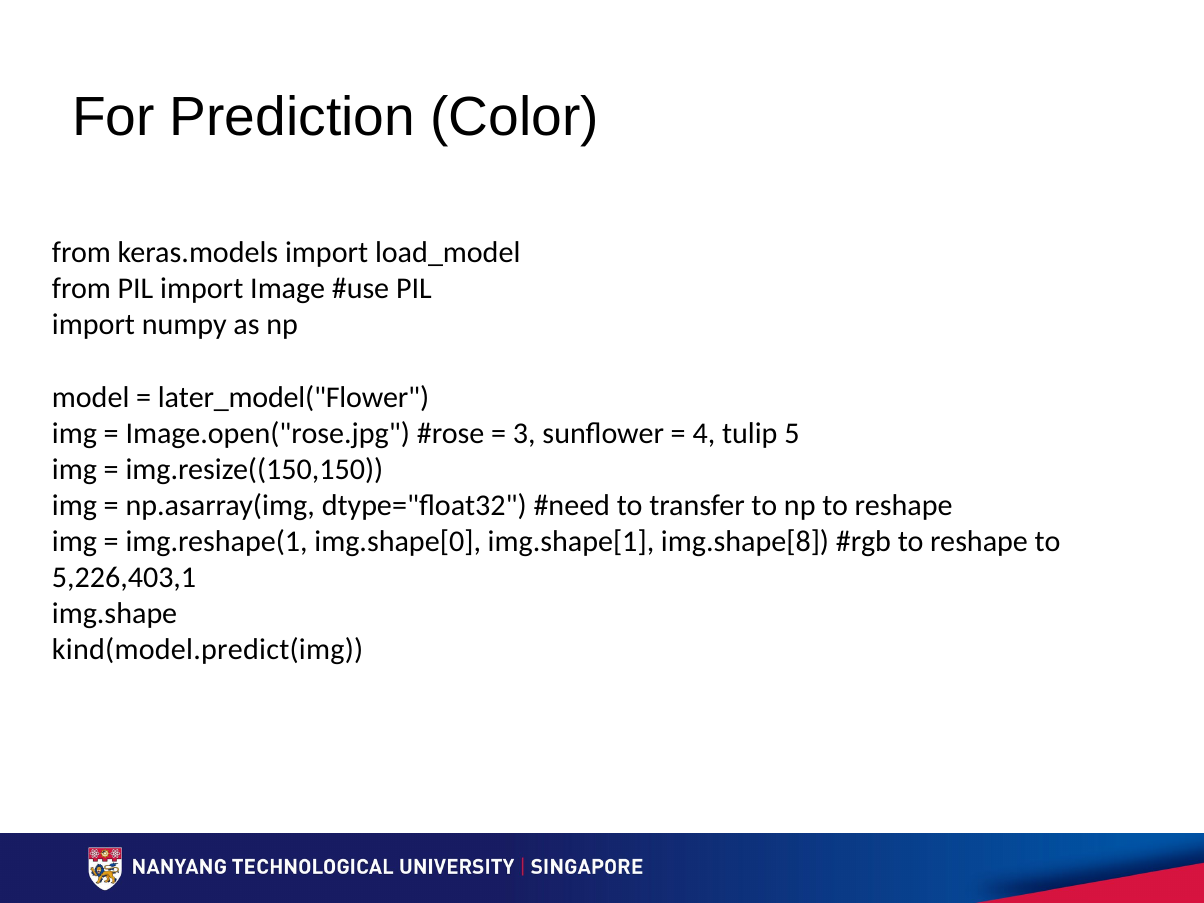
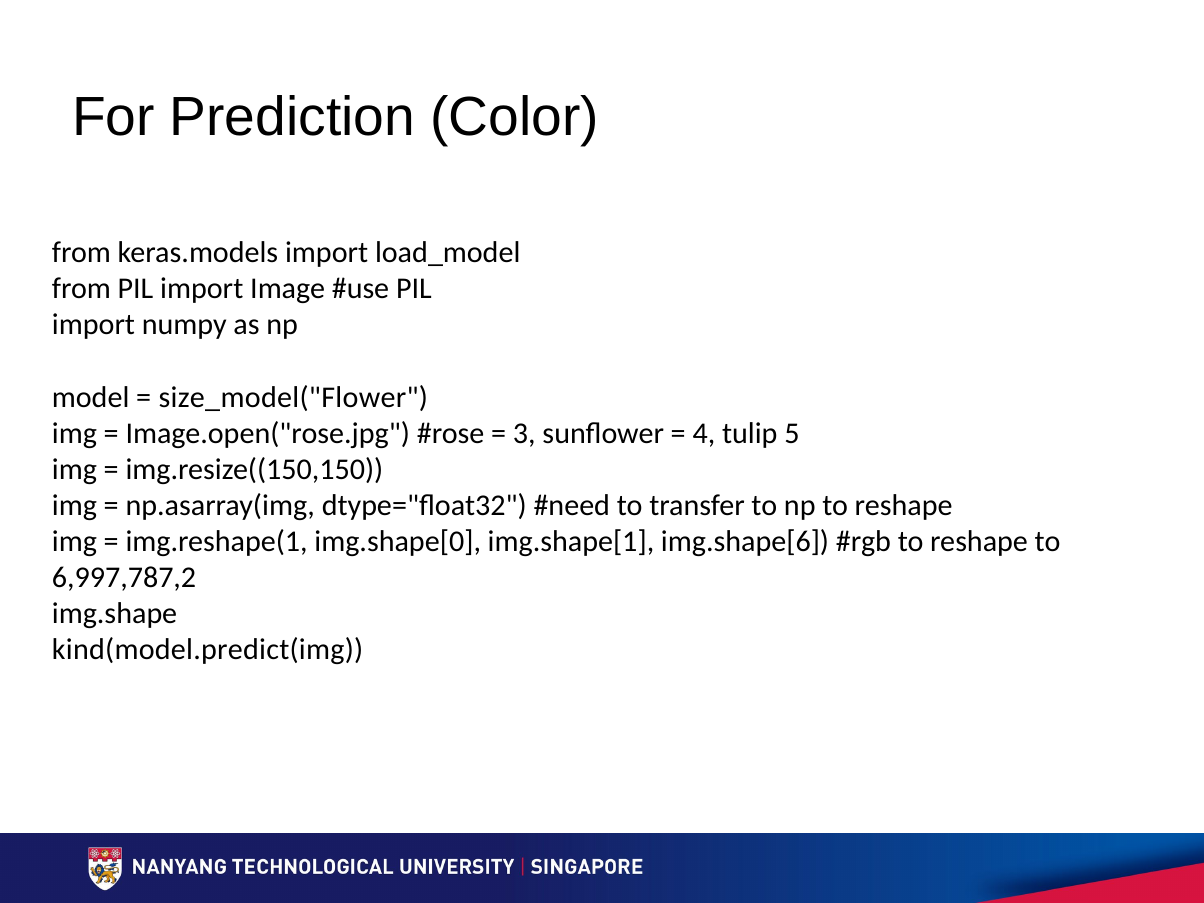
later_model("Flower: later_model("Flower -> size_model("Flower
img.shape[8: img.shape[8 -> img.shape[6
5,226,403,1: 5,226,403,1 -> 6,997,787,2
